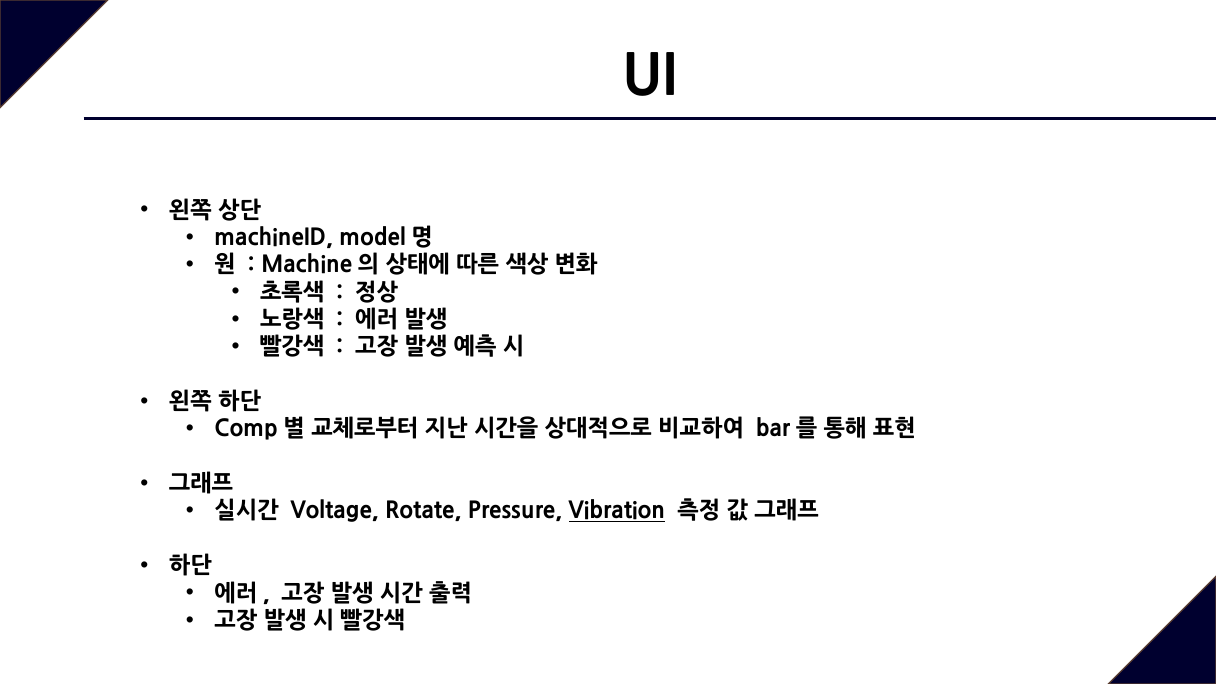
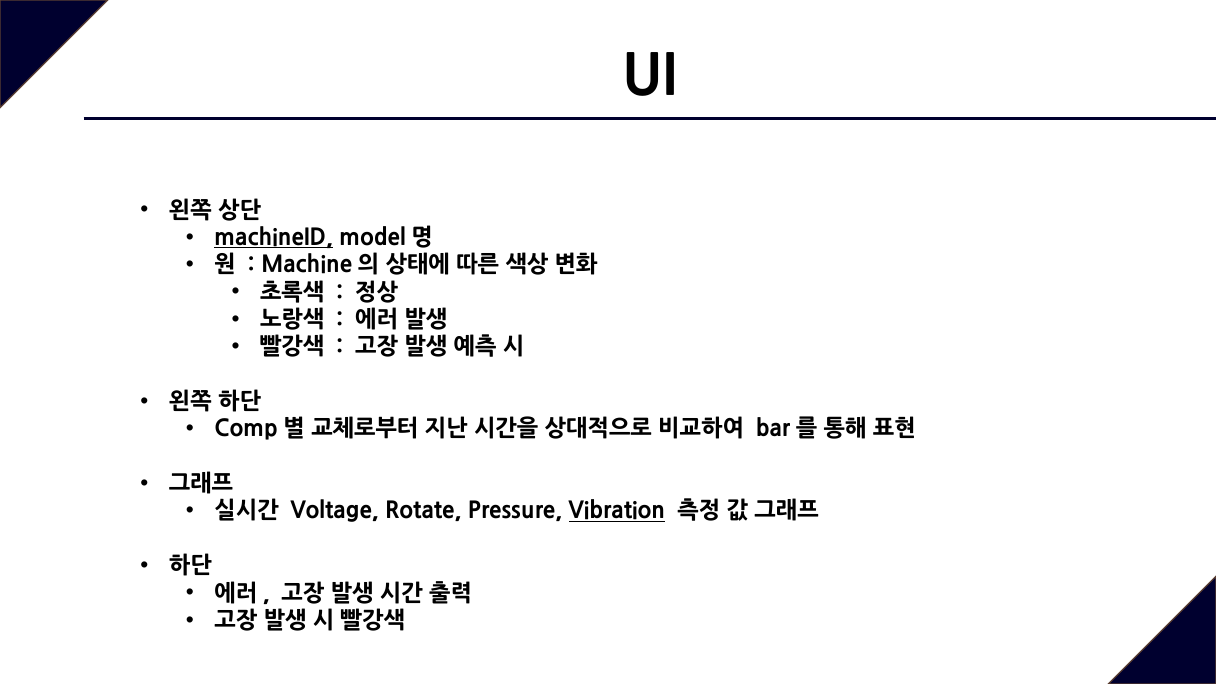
machineID underline: none -> present
